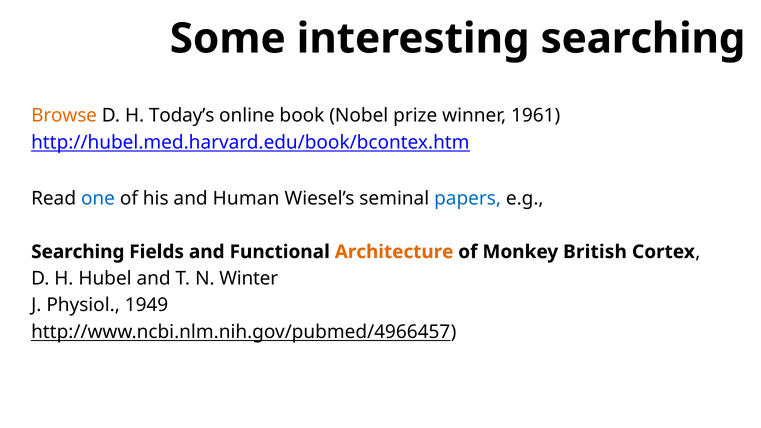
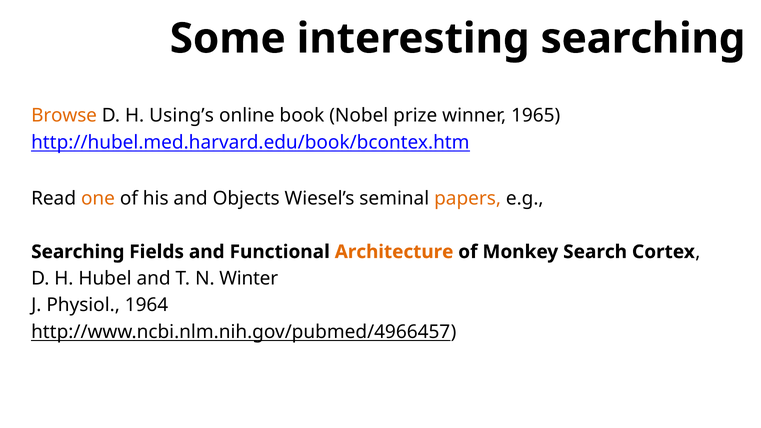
Today’s: Today’s -> Using’s
1961: 1961 -> 1965
one colour: blue -> orange
Human: Human -> Objects
papers colour: blue -> orange
British: British -> Search
1949: 1949 -> 1964
